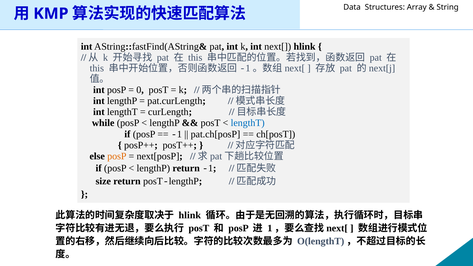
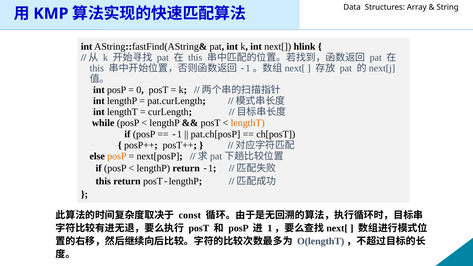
lengthT at (248, 123) colour: blue -> orange
size at (103, 181): size -> this
hlink at (190, 215): hlink -> const
